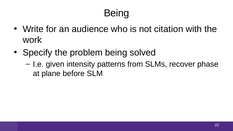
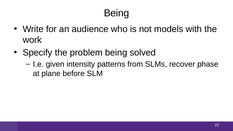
citation: citation -> models
